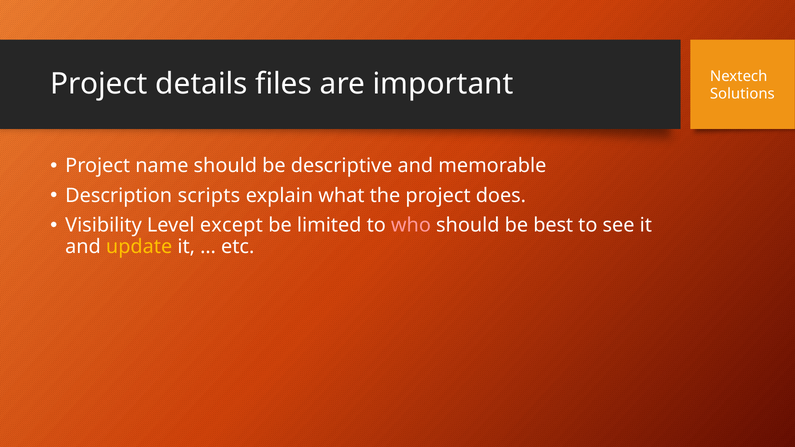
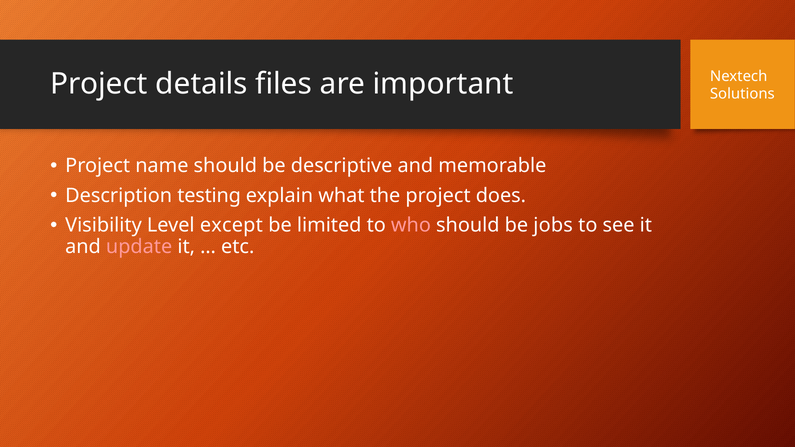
scripts: scripts -> testing
best: best -> jobs
update colour: yellow -> pink
